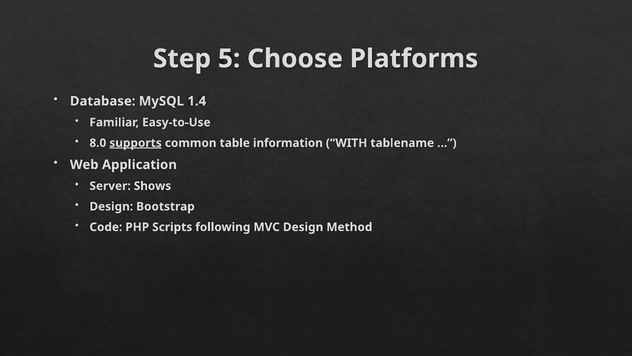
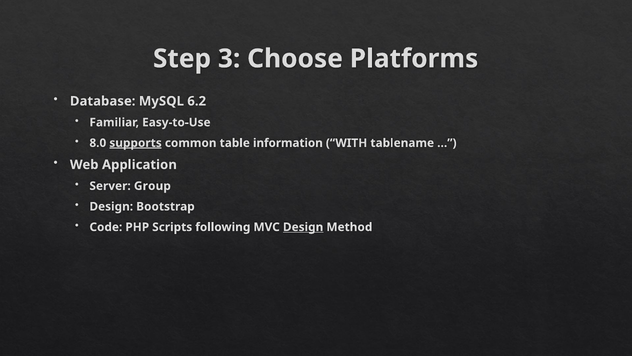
5: 5 -> 3
1.4: 1.4 -> 6.2
Shows: Shows -> Group
Design at (303, 227) underline: none -> present
